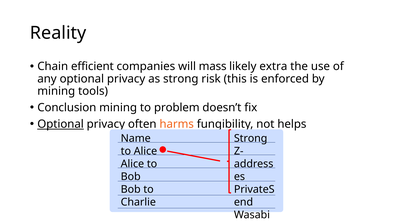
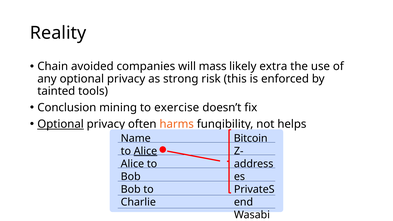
efficient: efficient -> avoided
mining at (56, 91): mining -> tainted
problem: problem -> exercise
Strong at (251, 138): Strong -> Bitcoin
Alice at (145, 151) underline: none -> present
